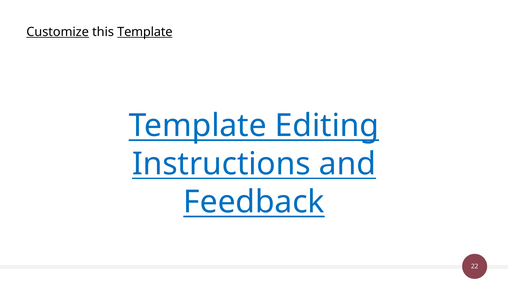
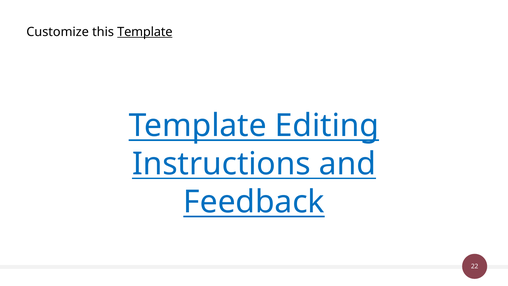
Customize underline: present -> none
